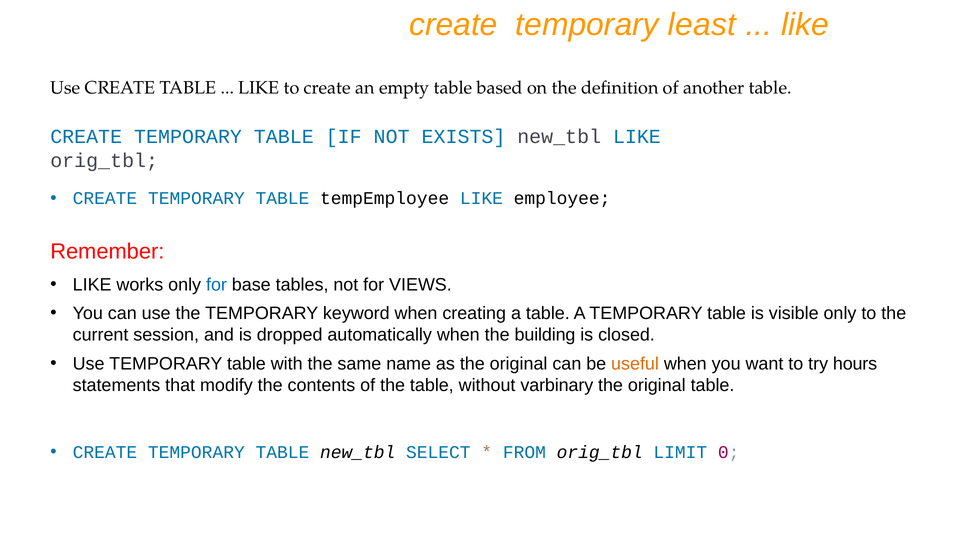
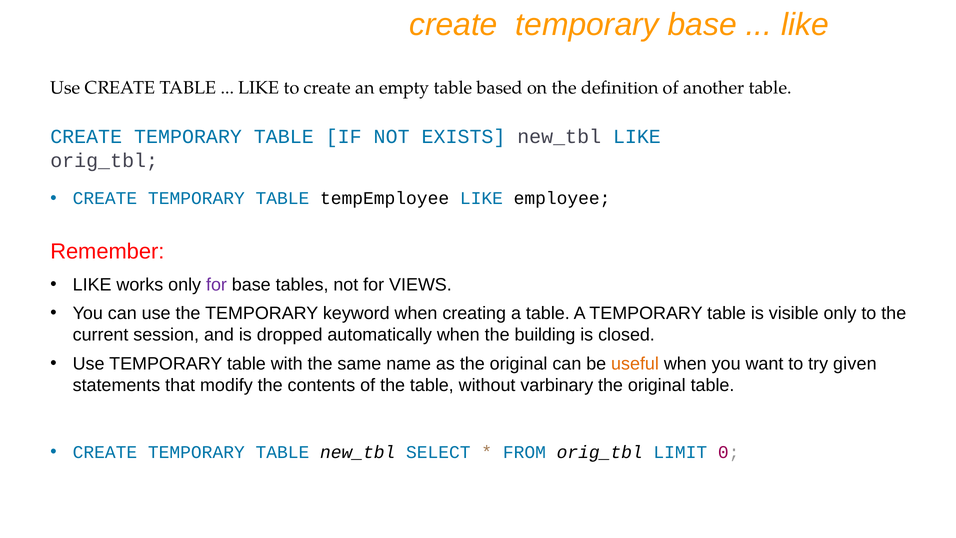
temporary least: least -> base
for at (217, 285) colour: blue -> purple
hours: hours -> given
